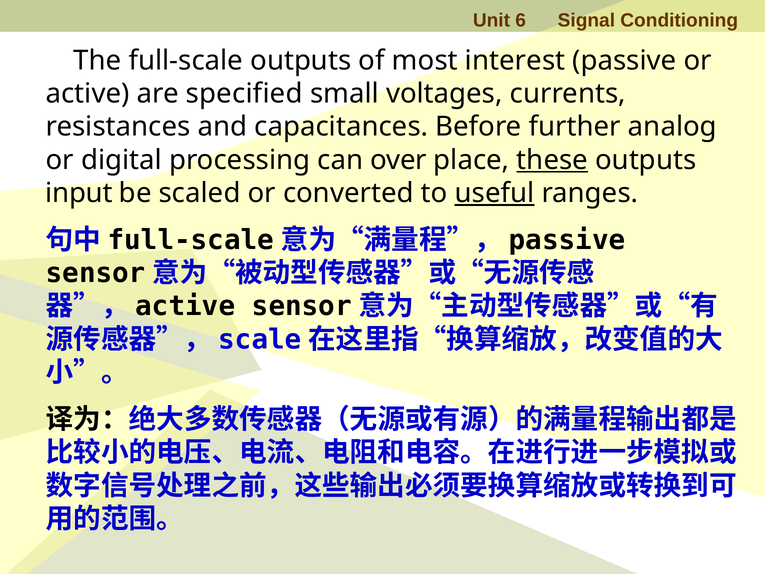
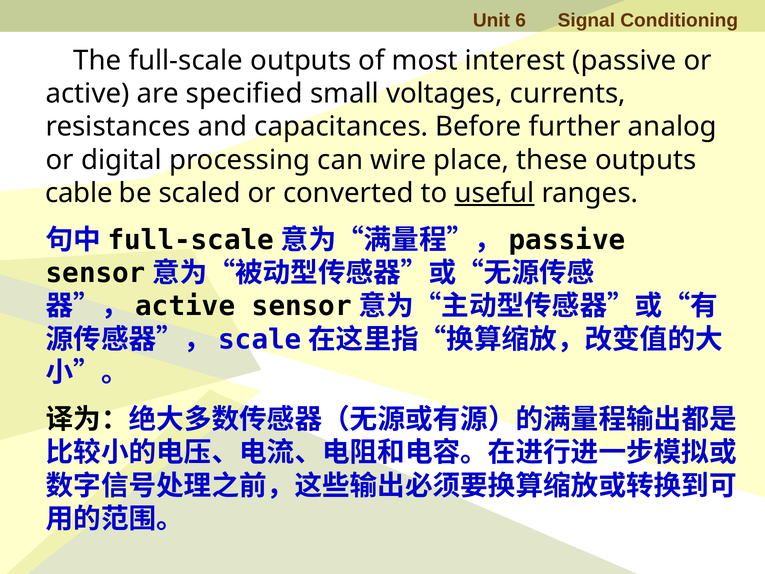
over: over -> wire
these underline: present -> none
input: input -> cable
